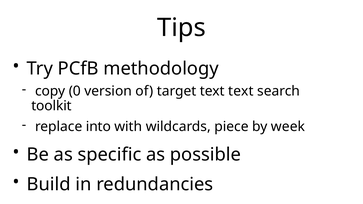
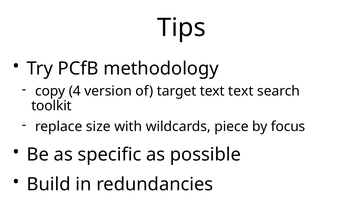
0: 0 -> 4
into: into -> size
week: week -> focus
